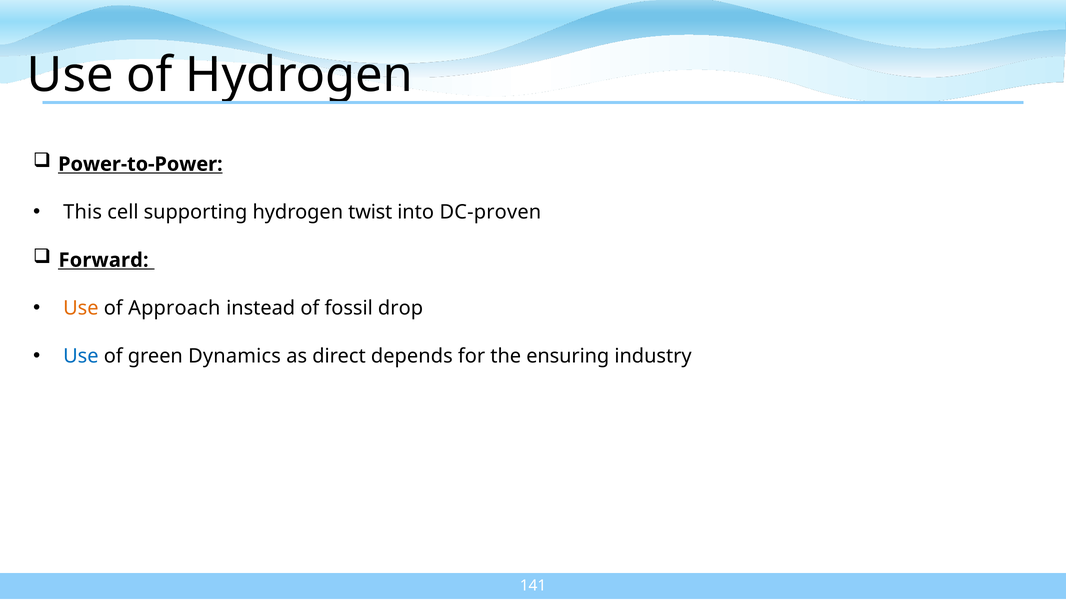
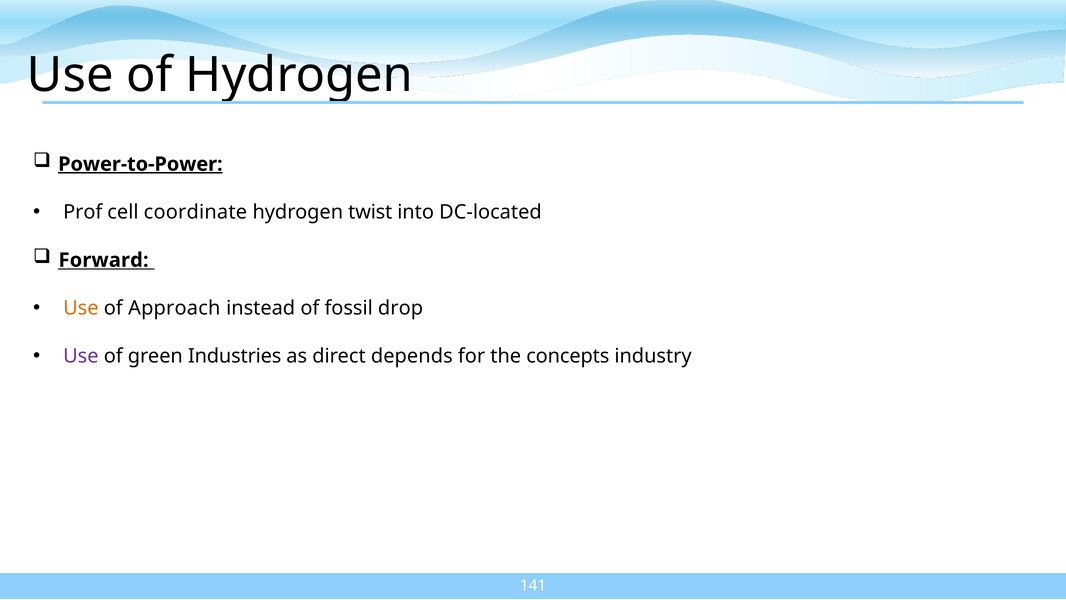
Power-to-Power underline: none -> present
This: This -> Prof
supporting: supporting -> coordinate
DC-proven: DC-proven -> DC-located
Use at (81, 356) colour: blue -> purple
Dynamics: Dynamics -> Industries
ensuring: ensuring -> concepts
